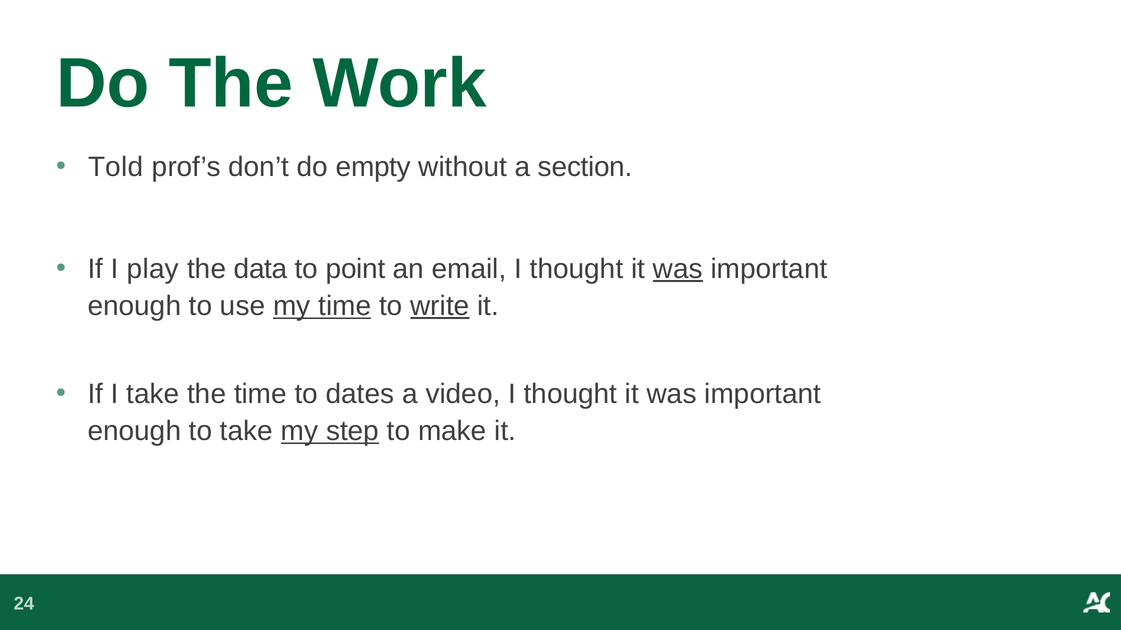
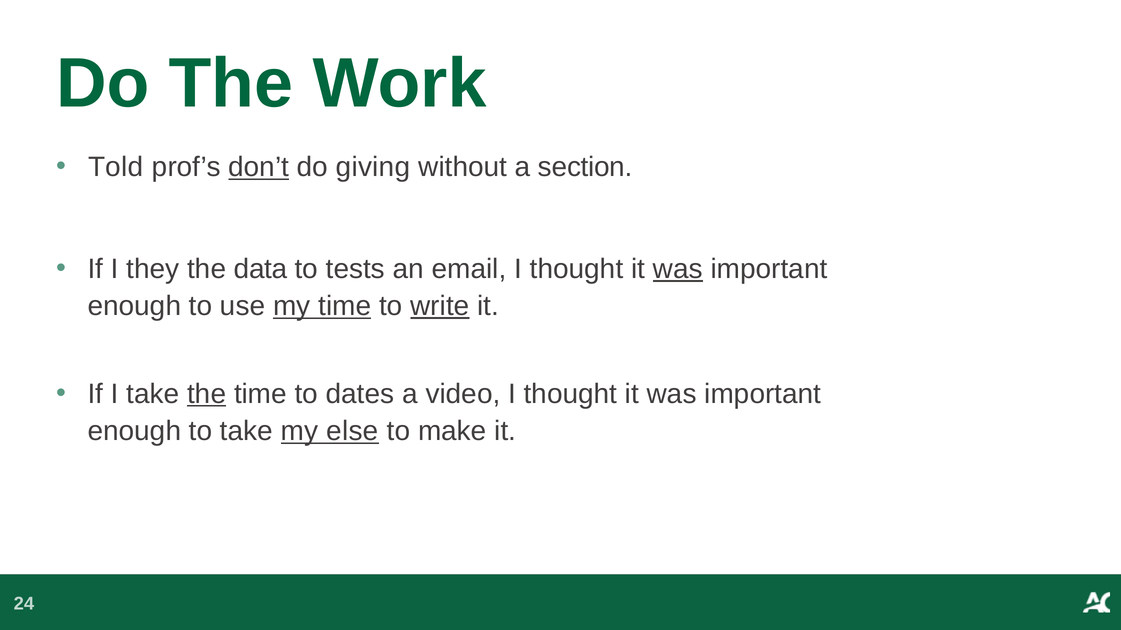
don’t underline: none -> present
empty: empty -> giving
play: play -> they
point: point -> tests
the at (207, 394) underline: none -> present
step: step -> else
